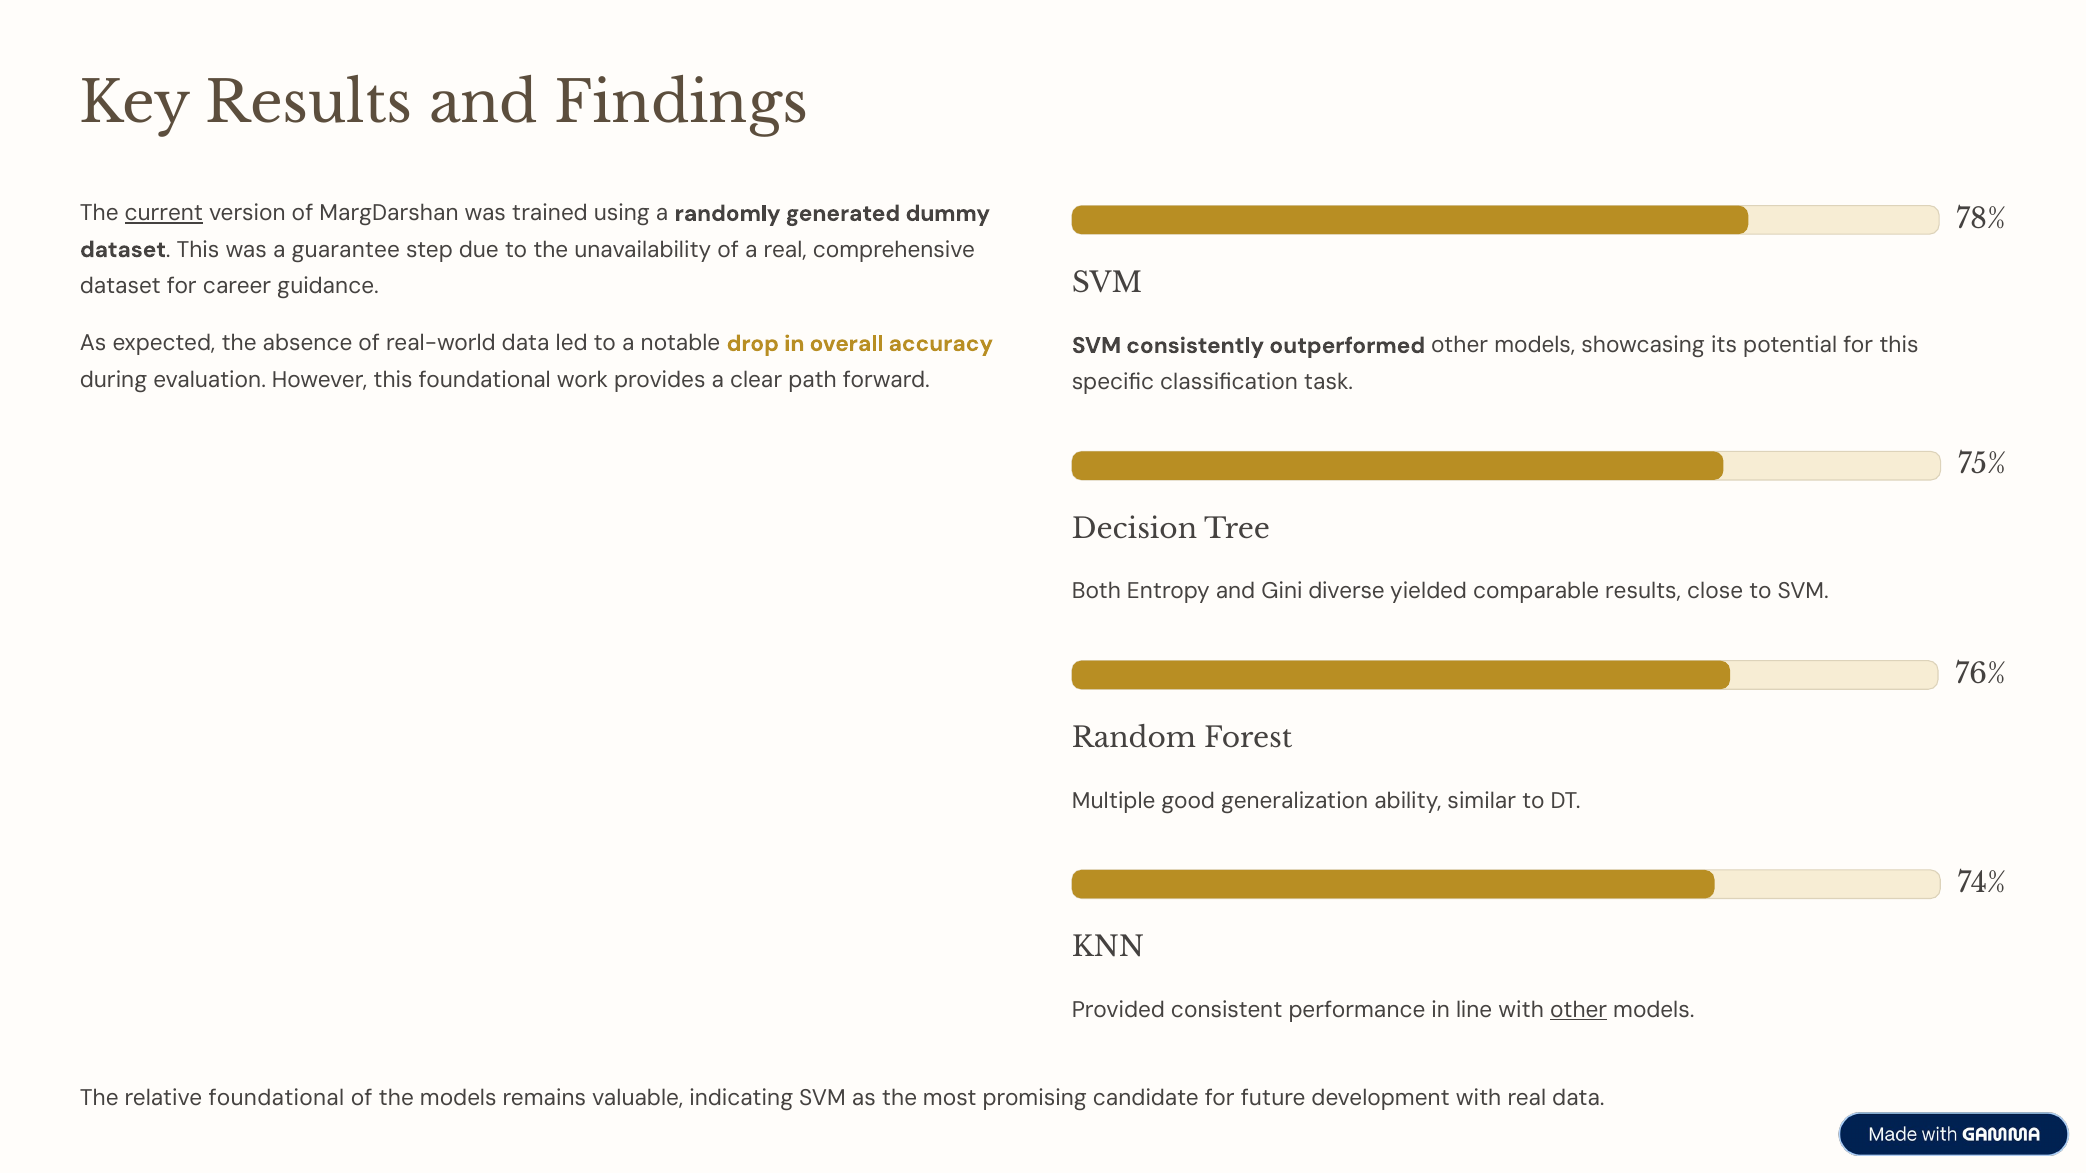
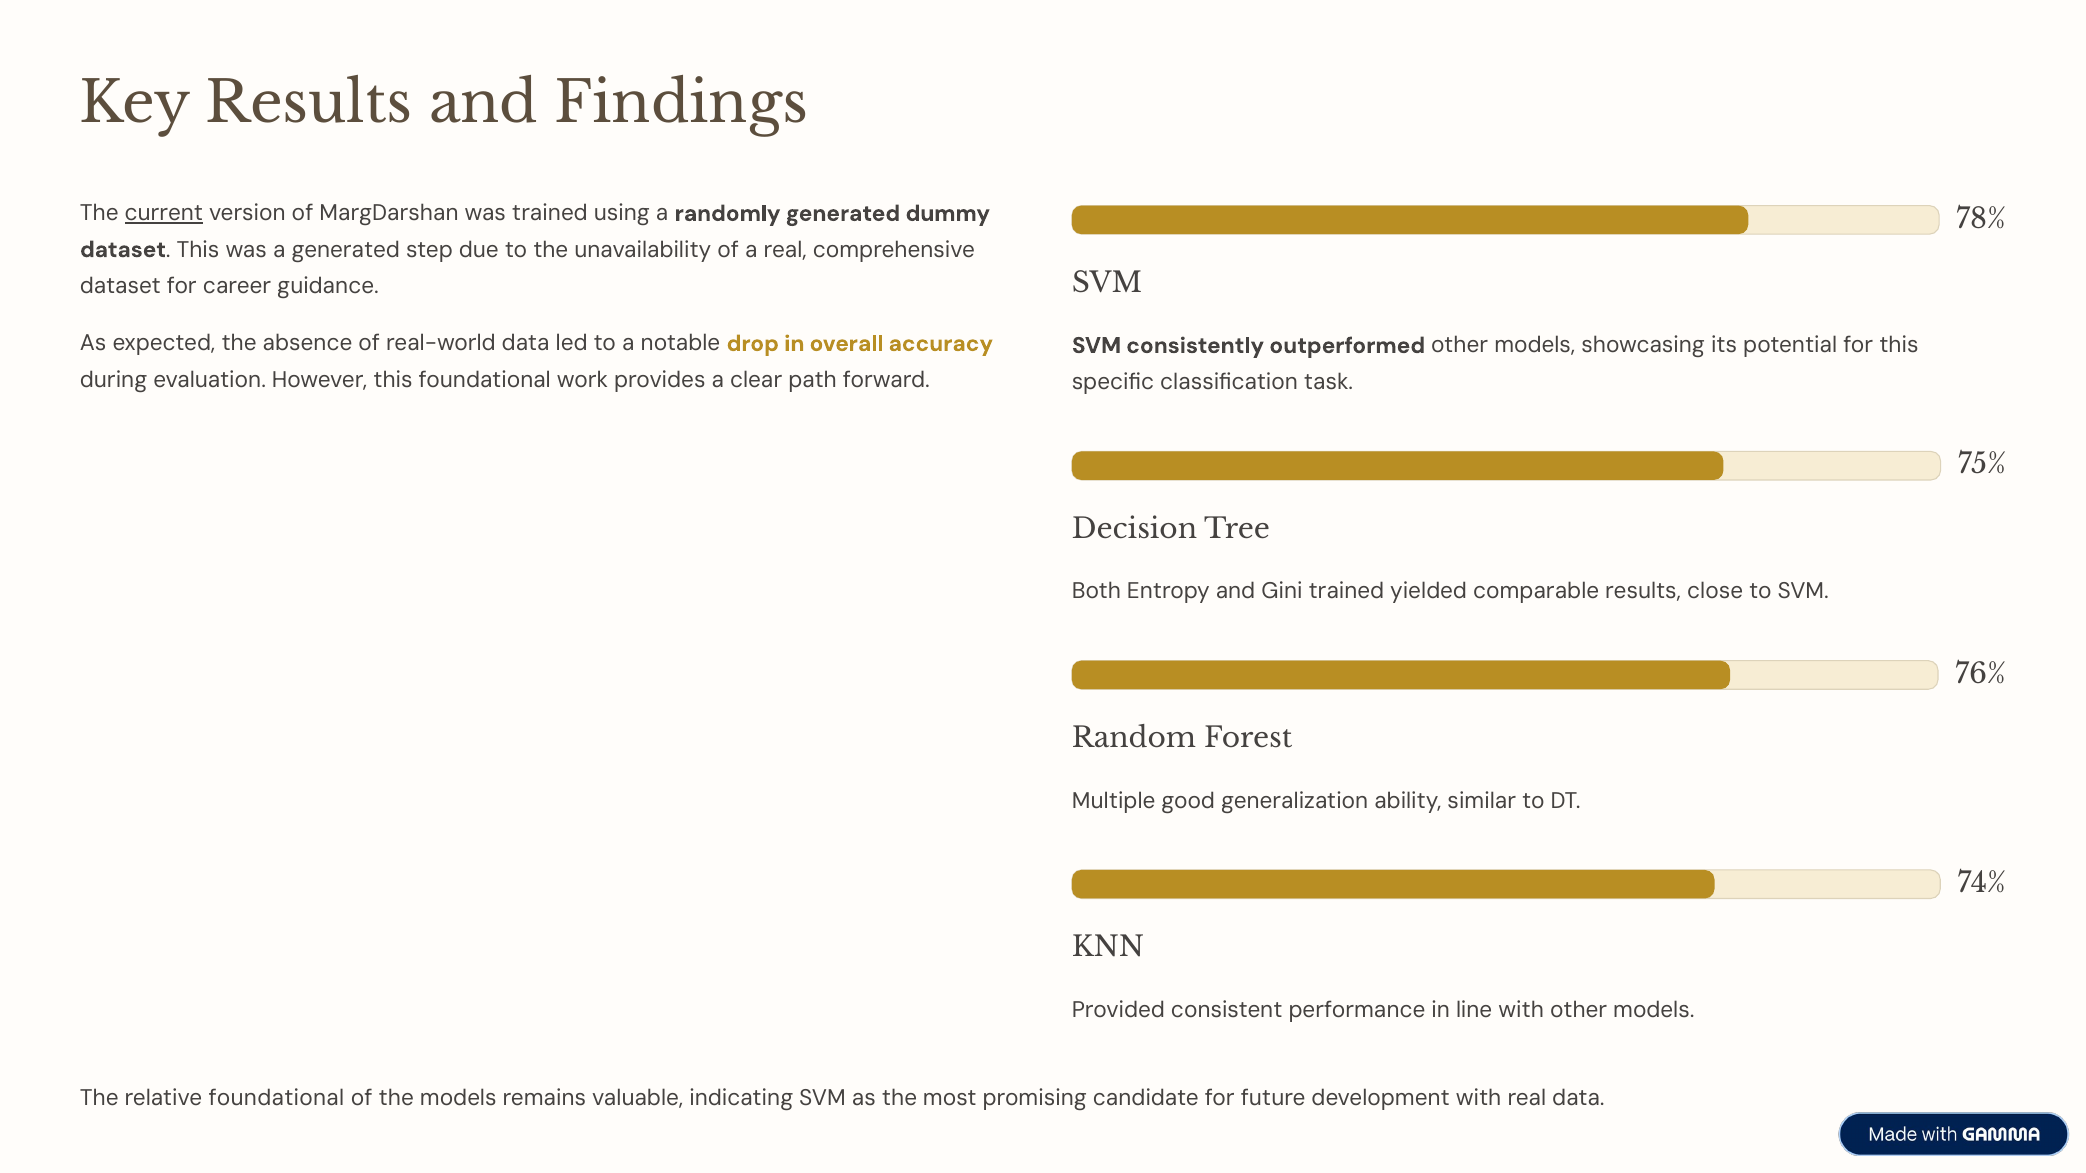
a guarantee: guarantee -> generated
Gini diverse: diverse -> trained
other at (1579, 1010) underline: present -> none
